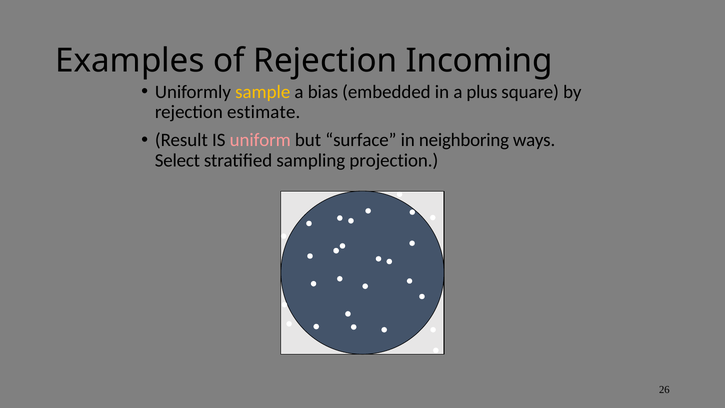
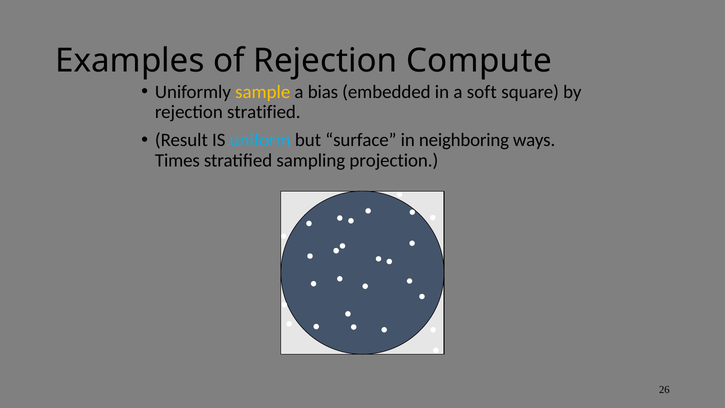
Incoming: Incoming -> Compute
plus: plus -> soft
rejection estimate: estimate -> stratified
uniform colour: pink -> light blue
Select: Select -> Times
